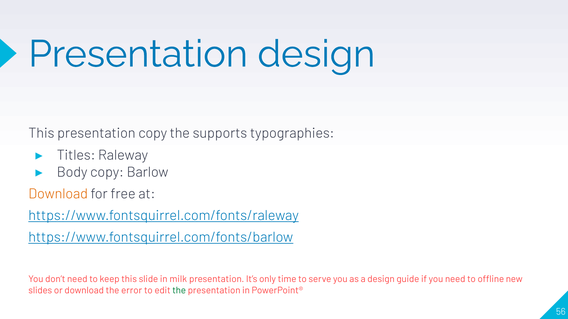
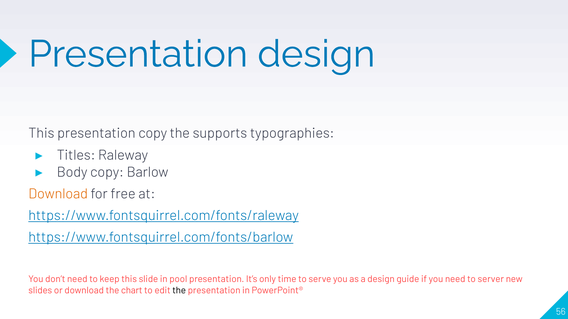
milk: milk -> pool
offline: offline -> server
error: error -> chart
the at (179, 291) colour: green -> black
